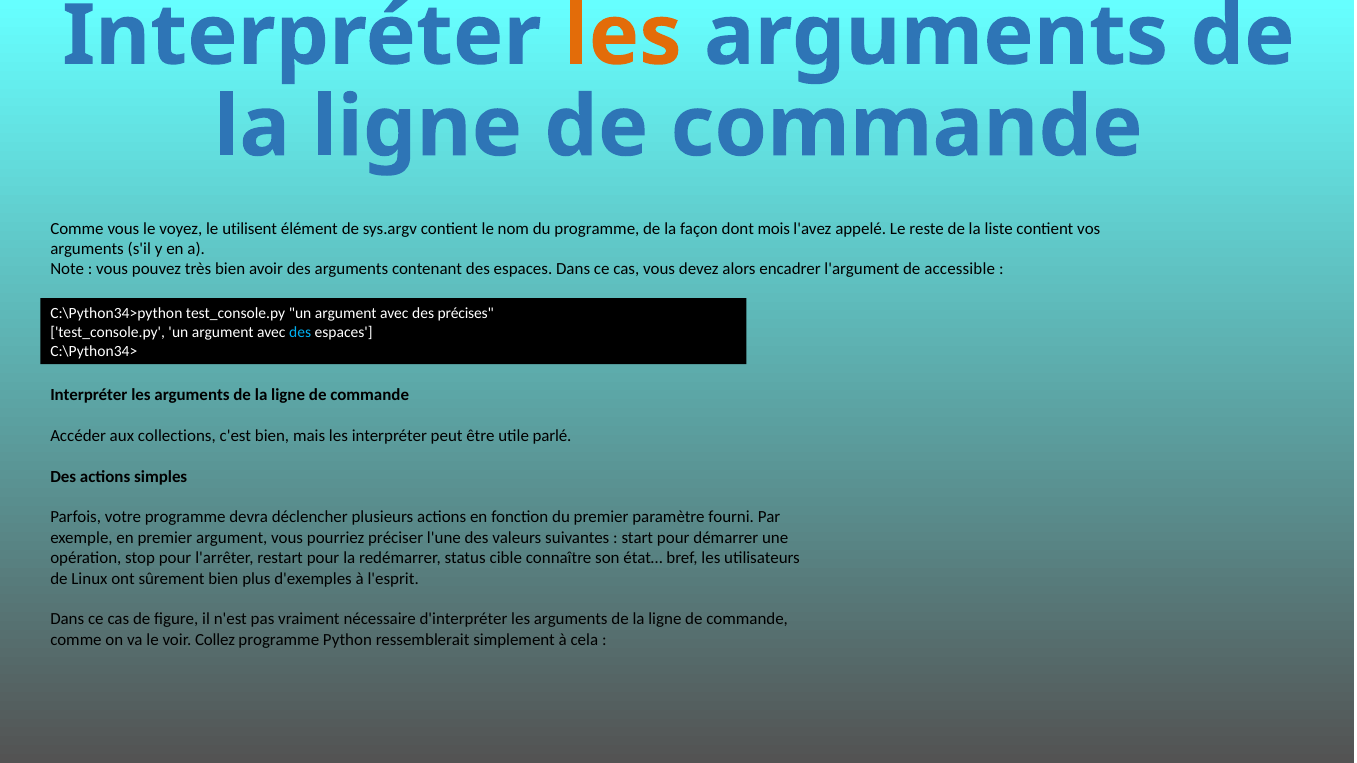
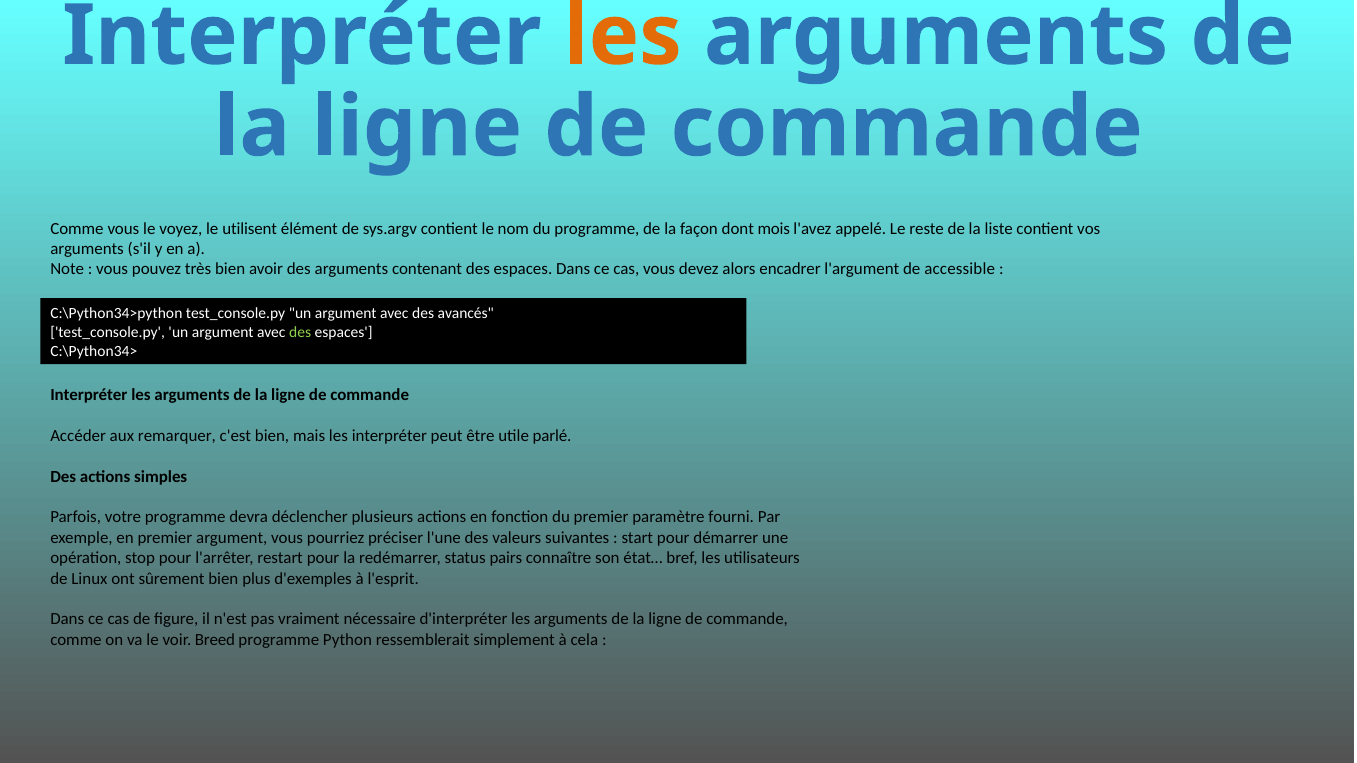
précises: précises -> avancés
des at (300, 332) colour: light blue -> light green
collections: collections -> remarquer
cible: cible -> pairs
Collez: Collez -> Breed
